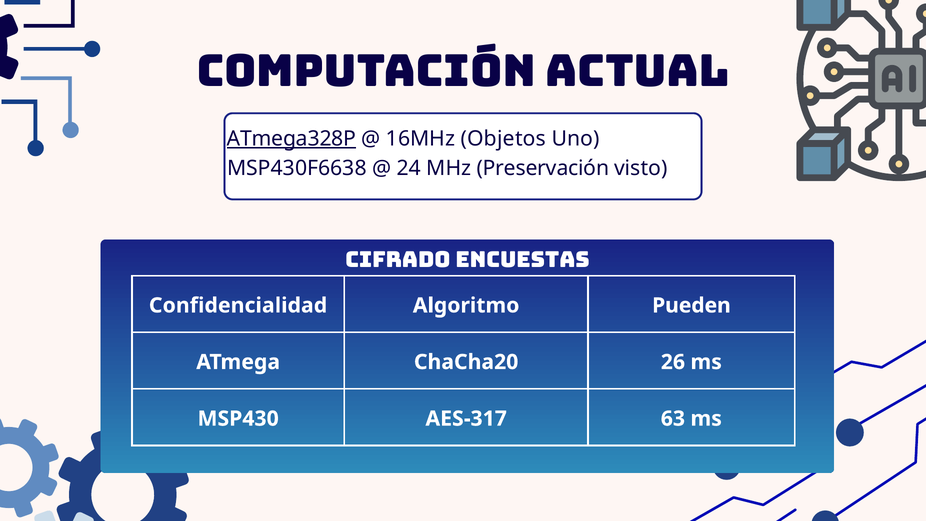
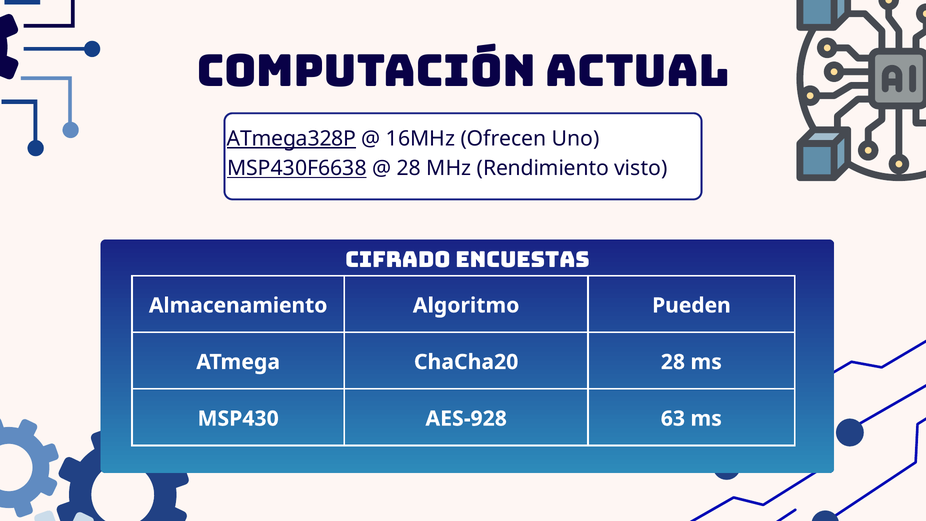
Objetos: Objetos -> Ofrecen
MSP430F6638 underline: none -> present
24 at (409, 168): 24 -> 28
Preservación: Preservación -> Rendimiento
Confidencialidad: Confidencialidad -> Almacenamiento
ChaCha20 26: 26 -> 28
AES-317: AES-317 -> AES-928
